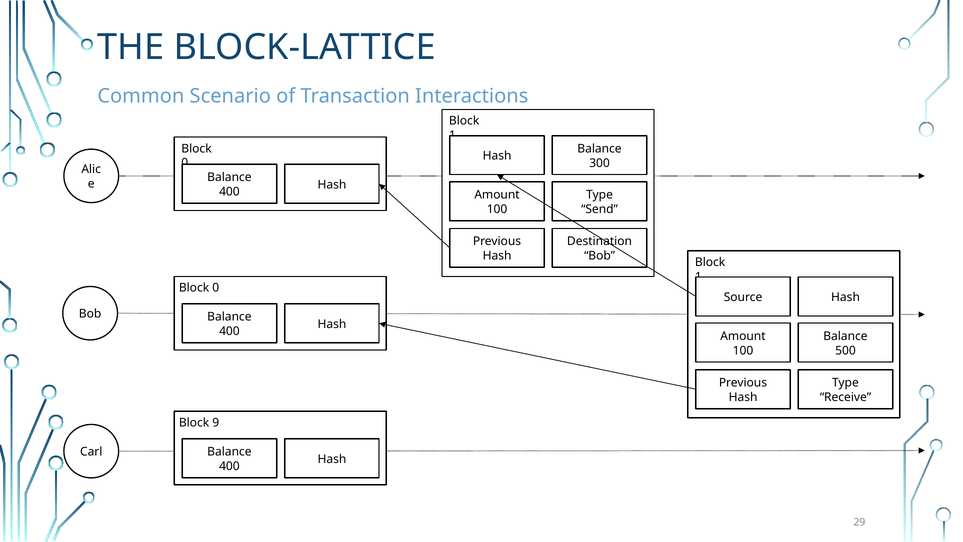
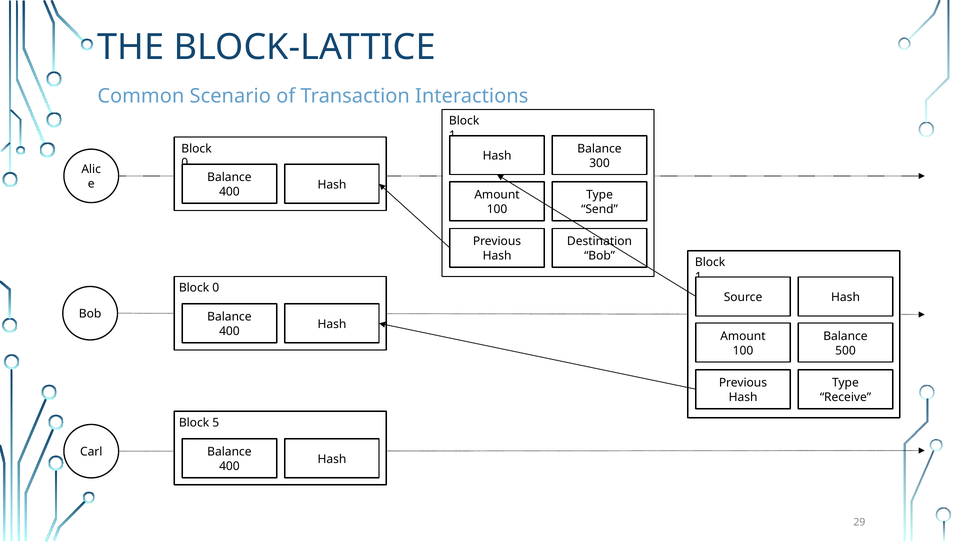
9: 9 -> 5
